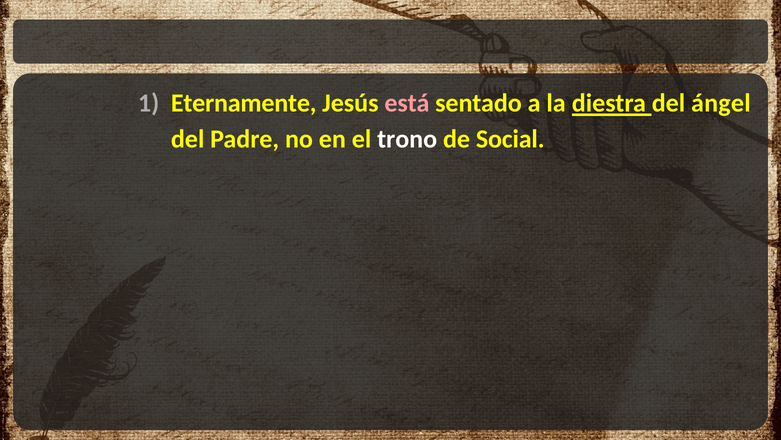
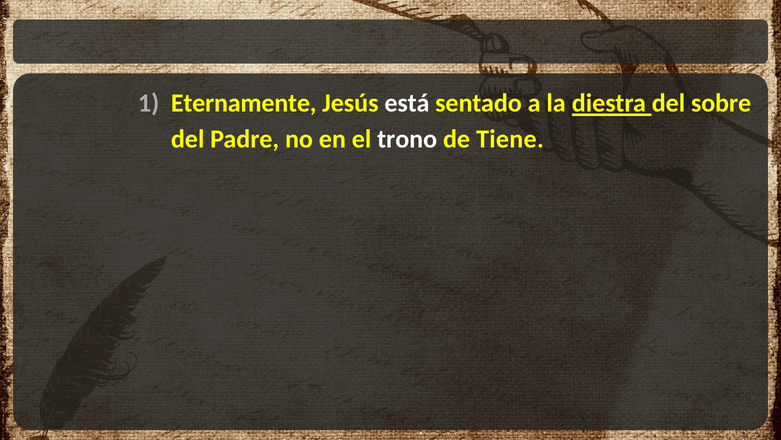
está colour: pink -> white
ángel: ángel -> sobre
Social: Social -> Tiene
